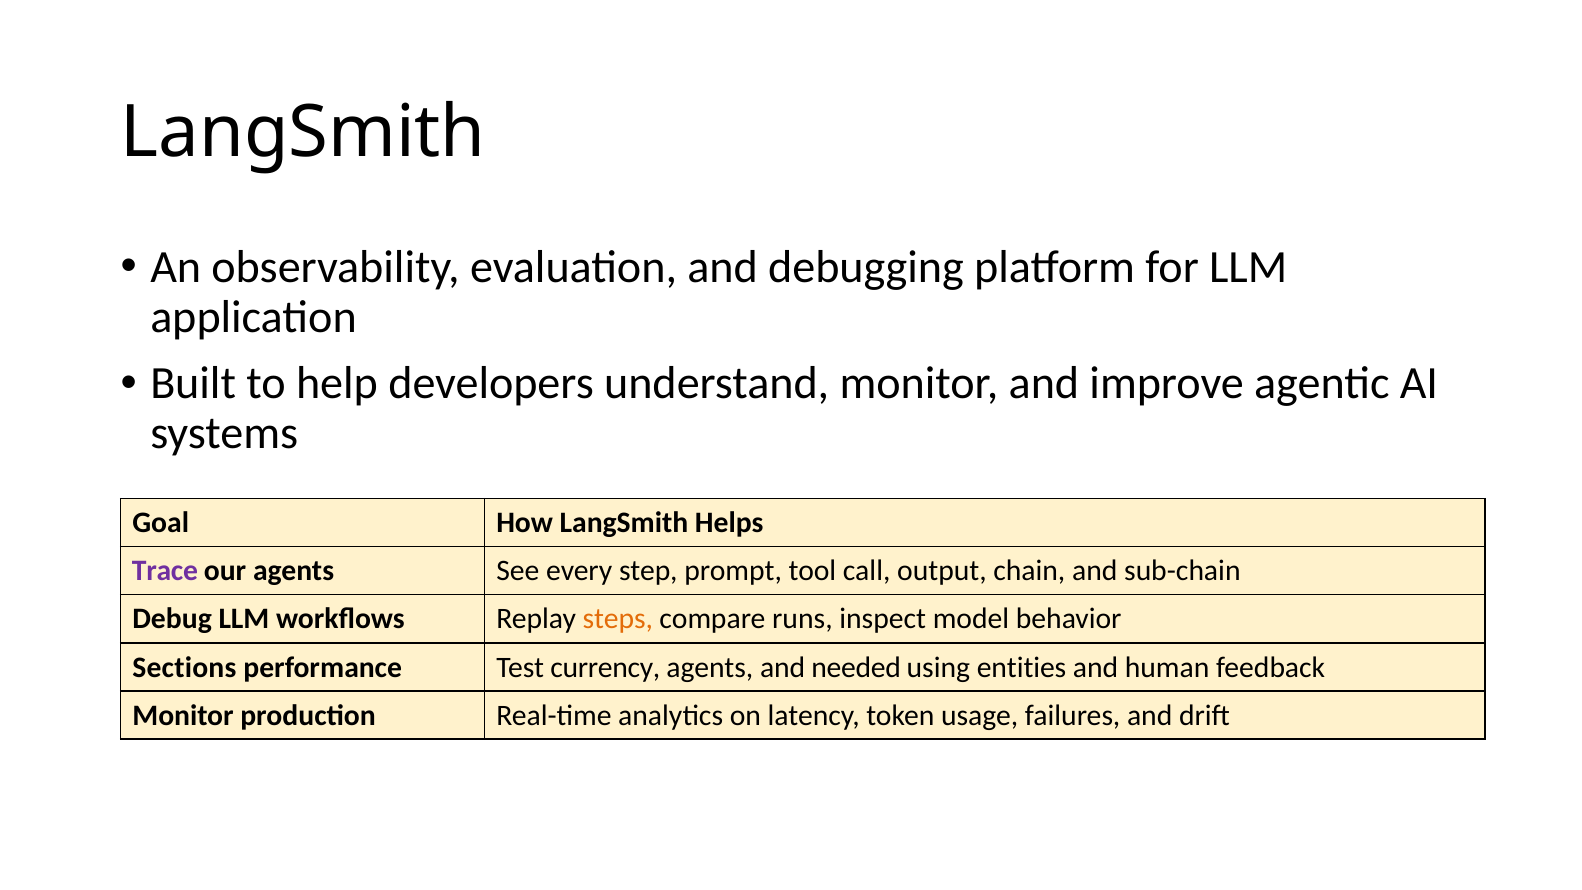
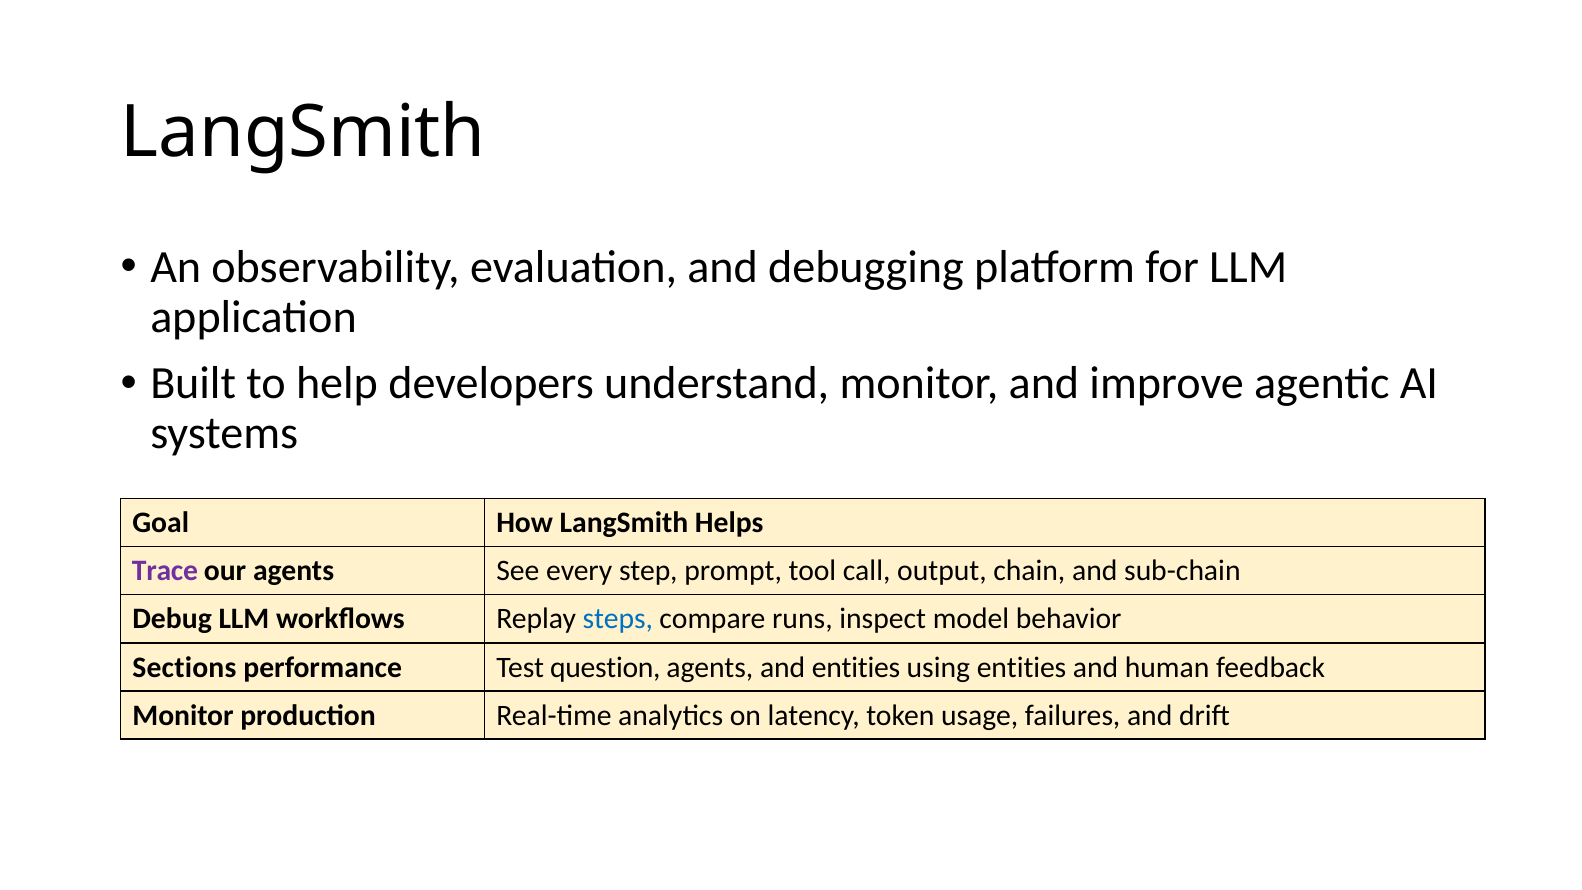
steps colour: orange -> blue
currency: currency -> question
and needed: needed -> entities
